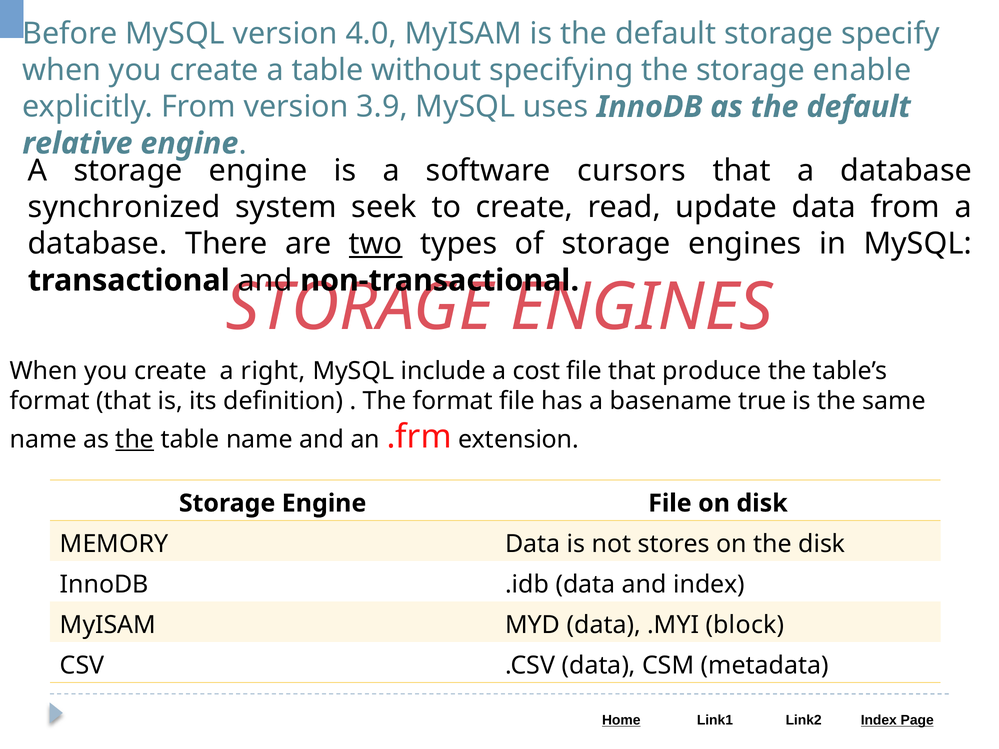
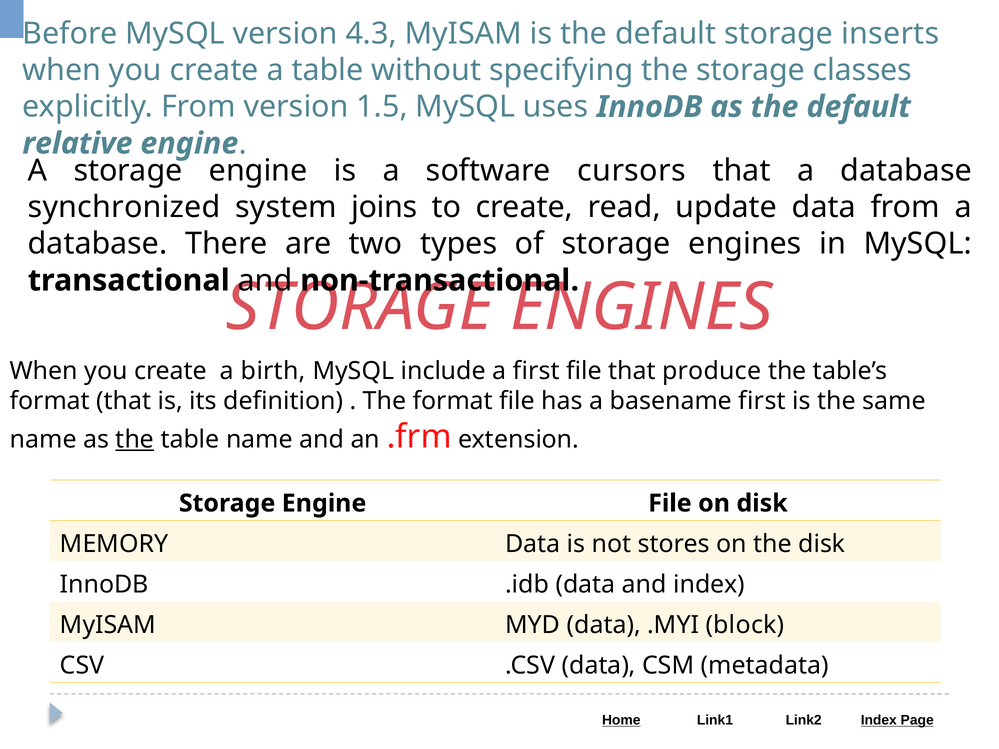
4.0: 4.0 -> 4.3
specify: specify -> inserts
enable: enable -> classes
3.9: 3.9 -> 1.5
seek: seek -> joins
two underline: present -> none
right: right -> birth
a cost: cost -> first
basename true: true -> first
